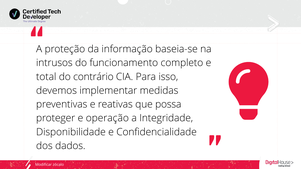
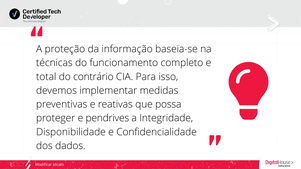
intrusos: intrusos -> técnicas
operação: operação -> pendrives
